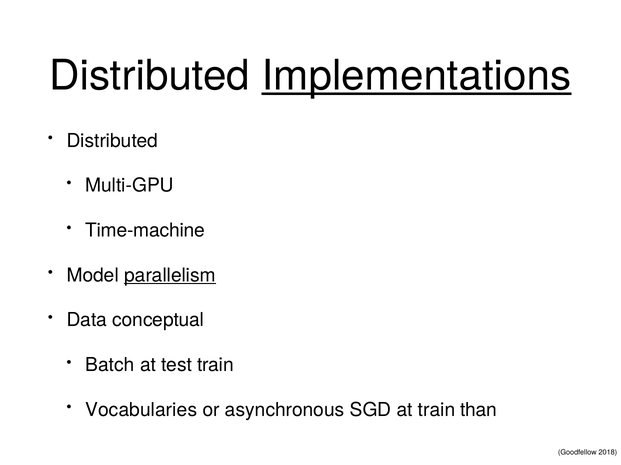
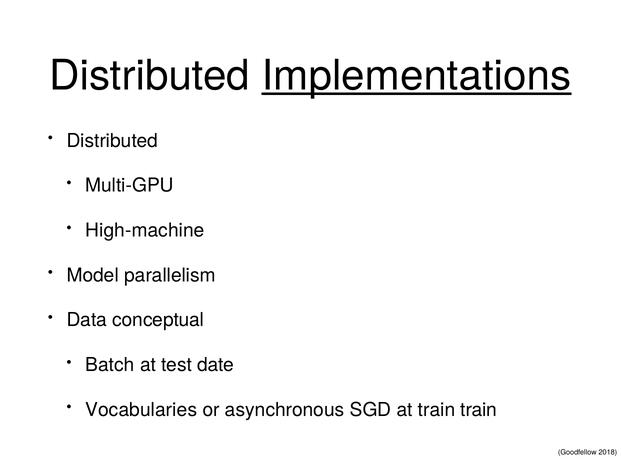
Time-machine: Time-machine -> High-machine
parallelism underline: present -> none
test train: train -> date
train than: than -> train
